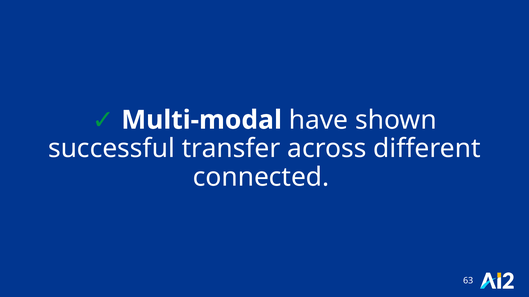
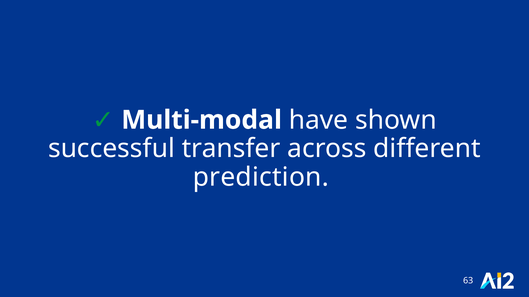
connected: connected -> prediction
